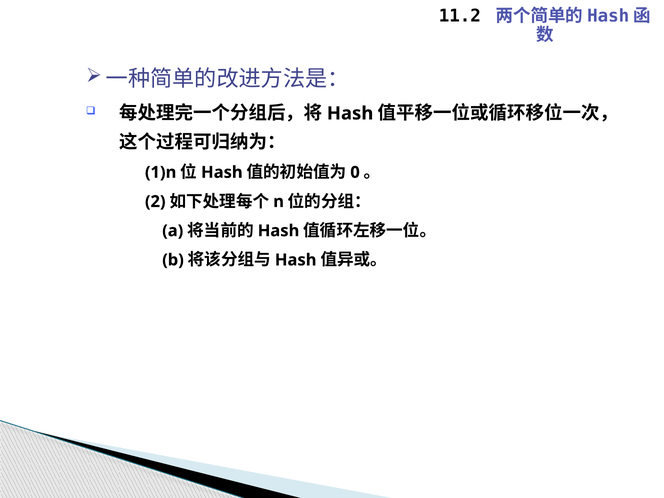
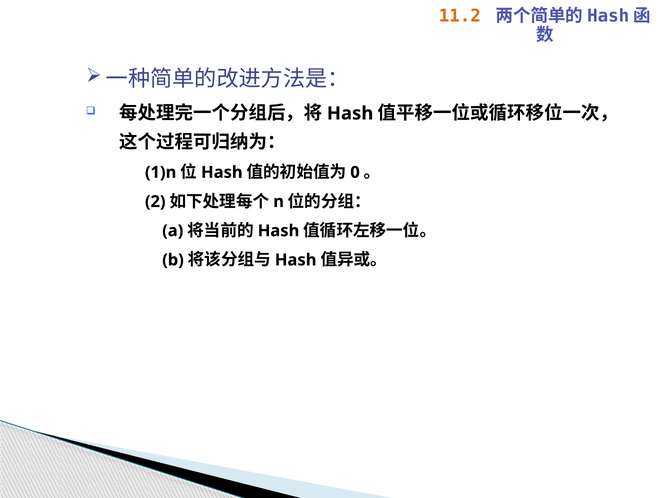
11.2 colour: black -> orange
